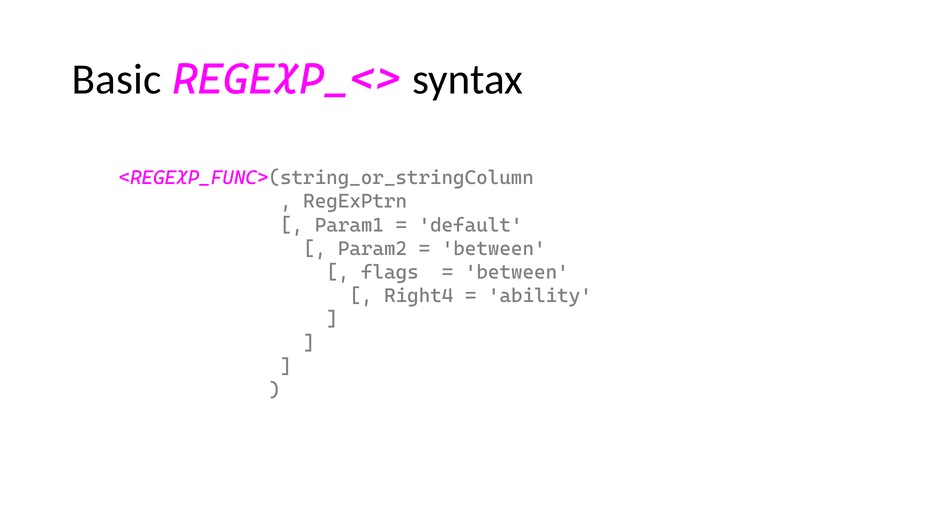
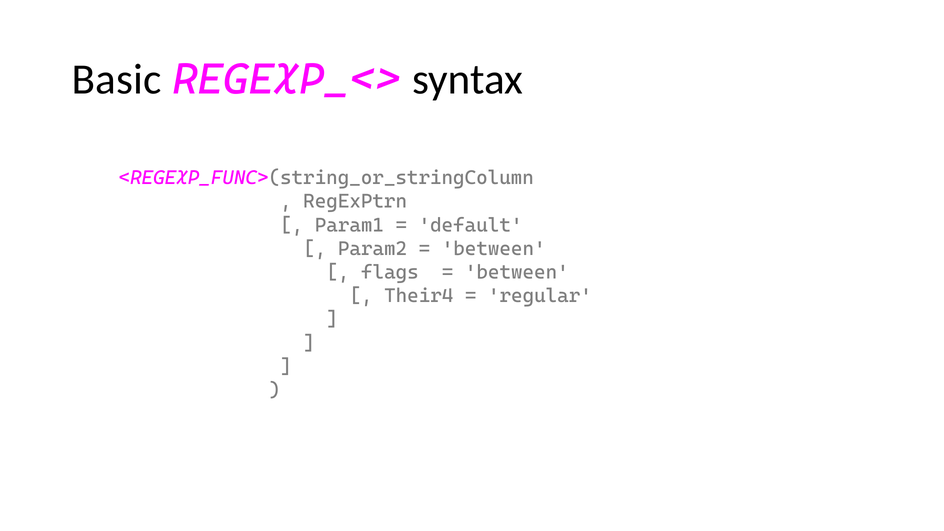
Right4: Right4 -> Their4
ability: ability -> regular
